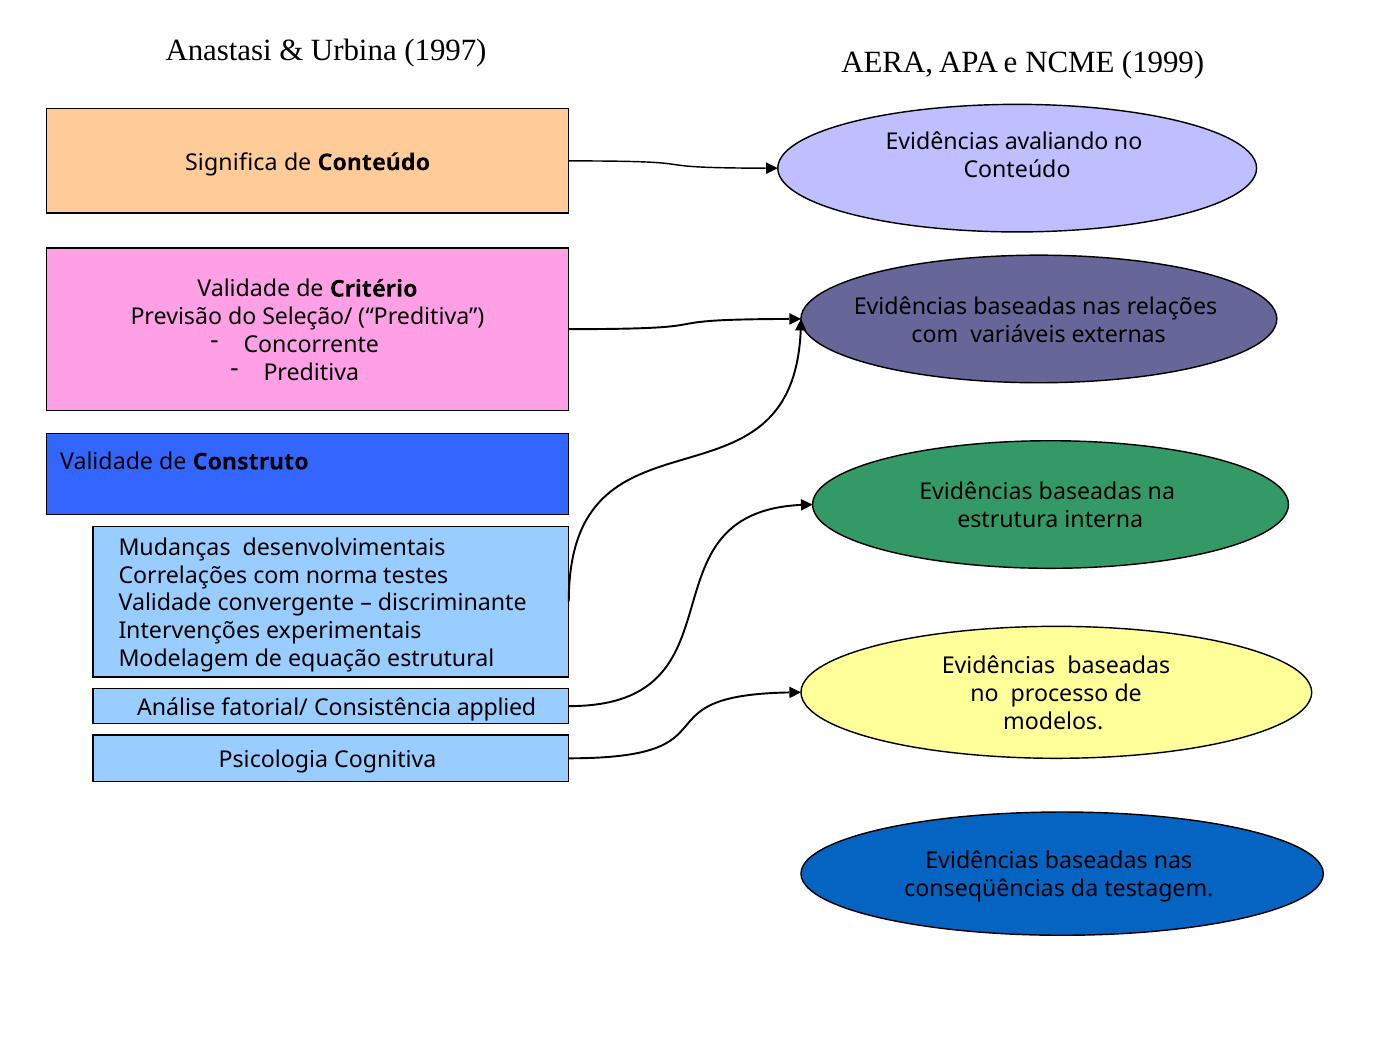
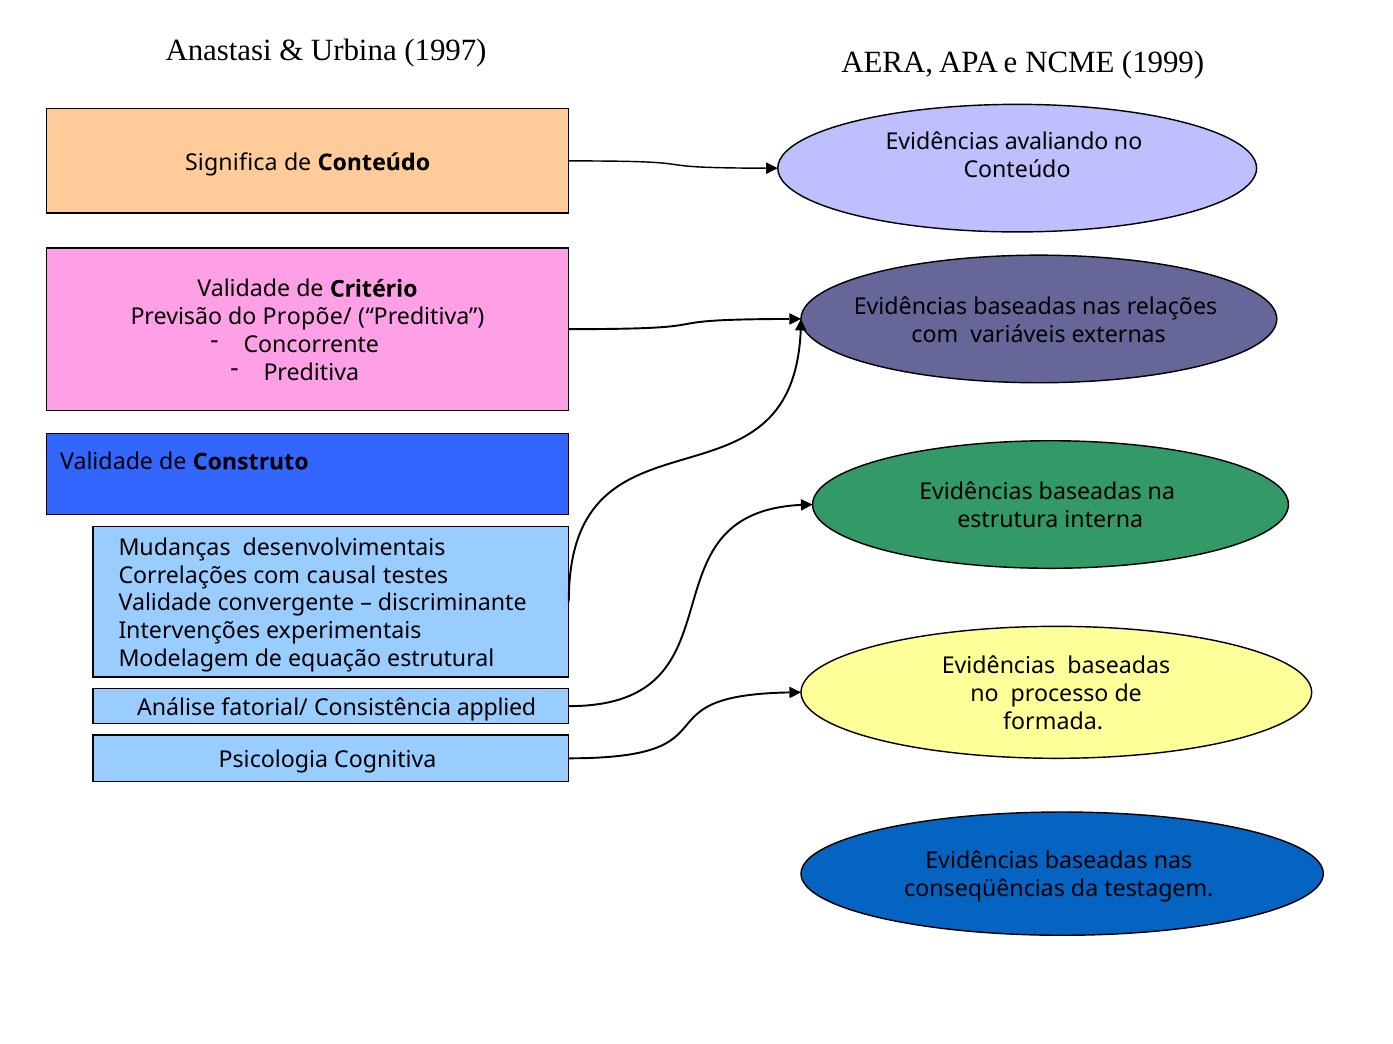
Seleção/: Seleção/ -> Propõe/
norma: norma -> causal
modelos: modelos -> formada
